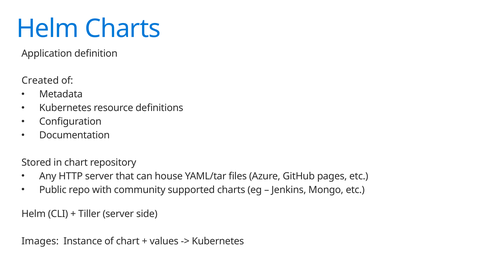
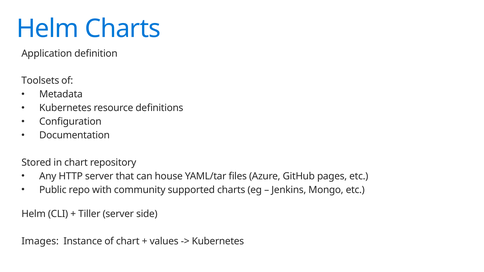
Created: Created -> Toolsets
